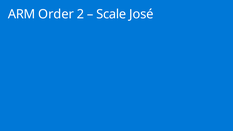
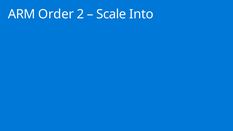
José: José -> Into
